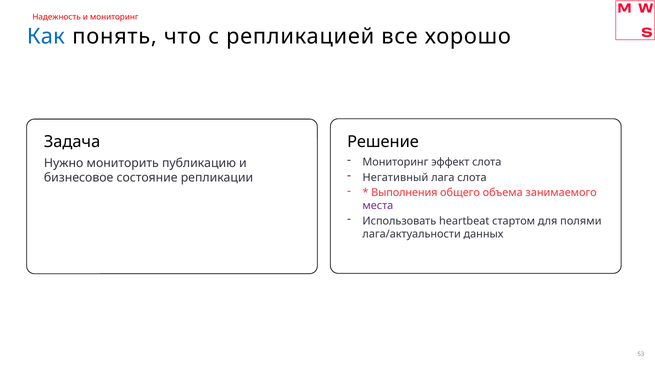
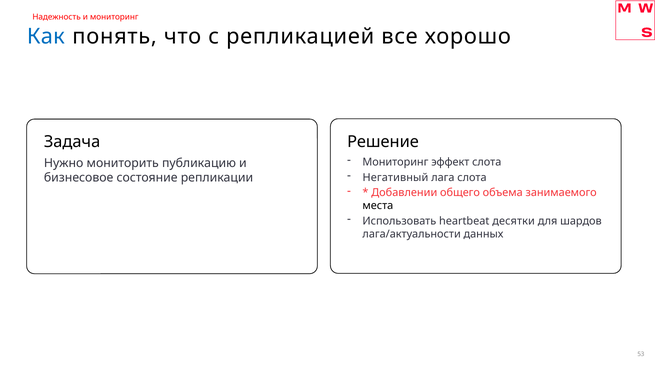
Выполнения: Выполнения -> Добавлении
места colour: purple -> black
стартом: стартом -> десятки
полями: полями -> шардов
